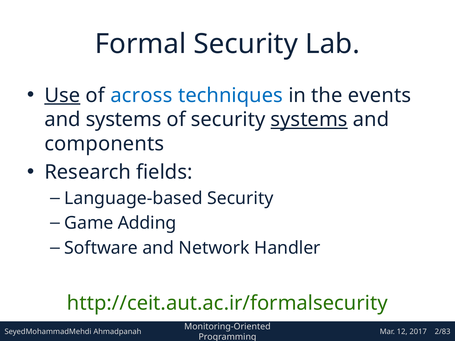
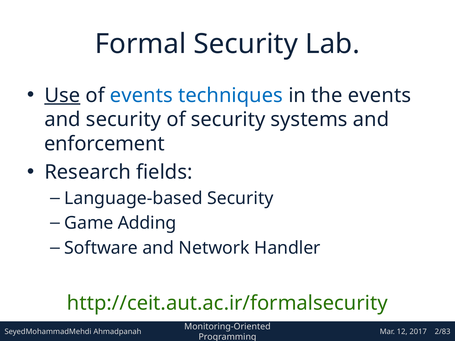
of across: across -> events
and systems: systems -> security
systems at (309, 120) underline: present -> none
components: components -> enforcement
